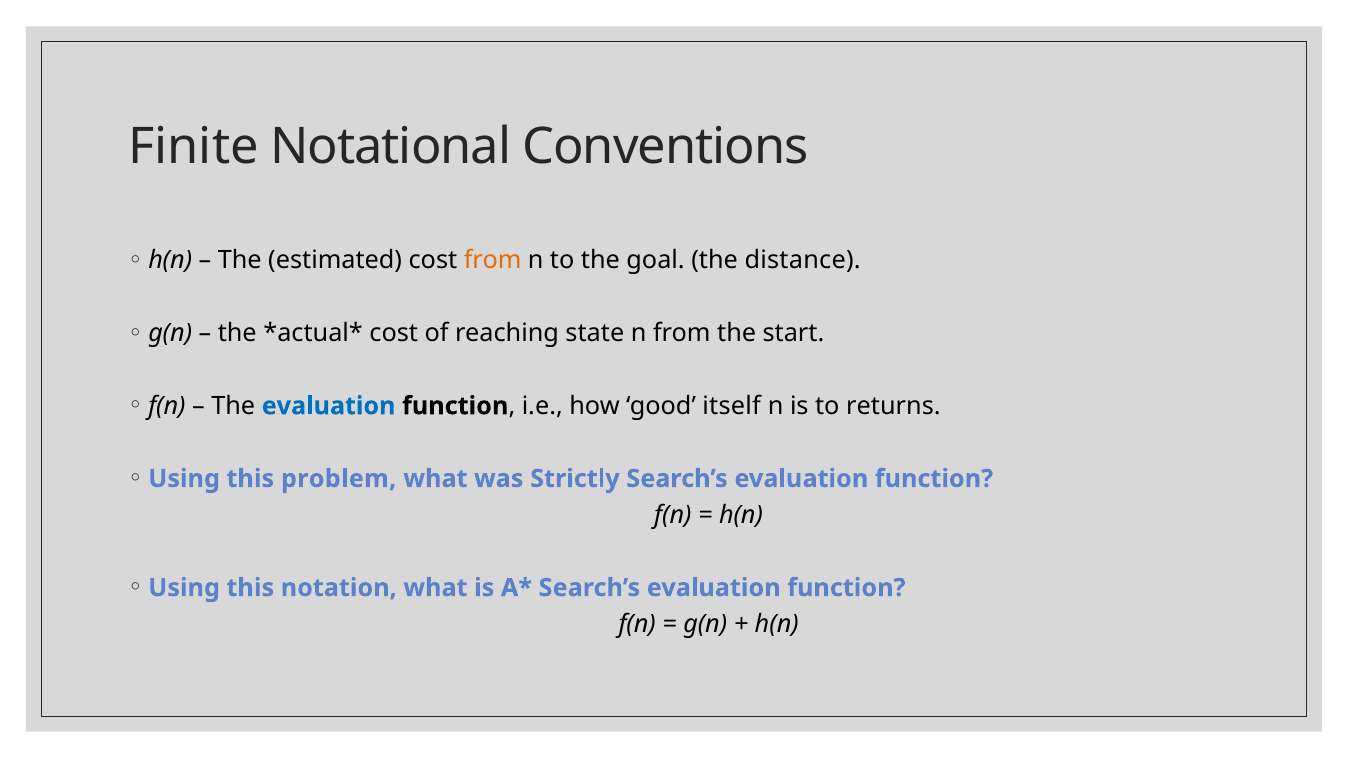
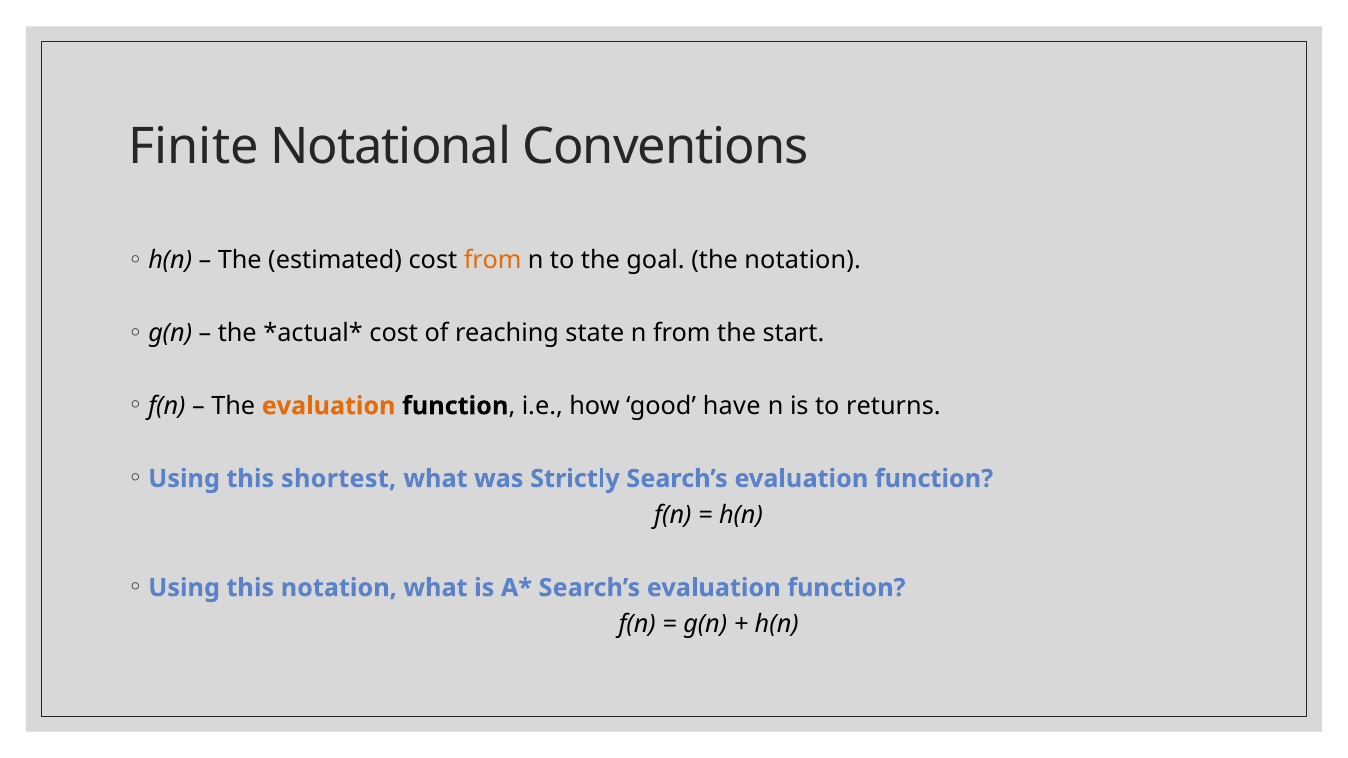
the distance: distance -> notation
evaluation at (329, 406) colour: blue -> orange
itself: itself -> have
problem: problem -> shortest
